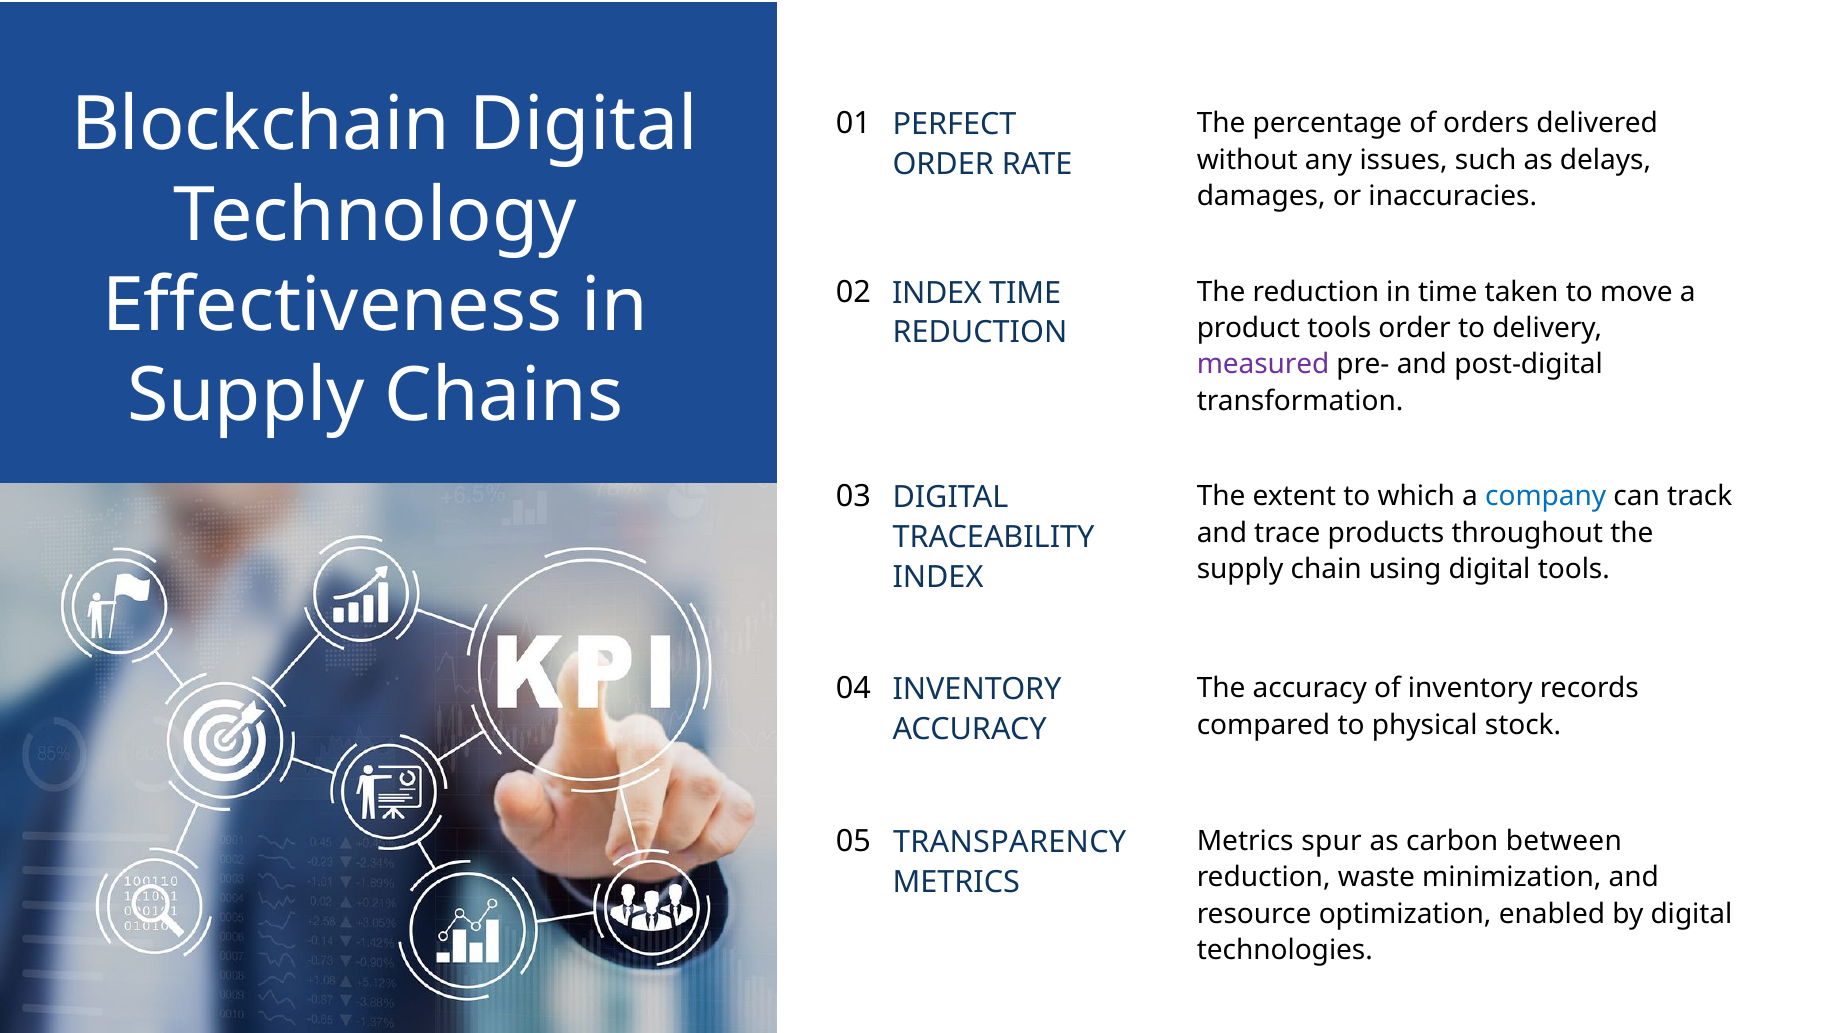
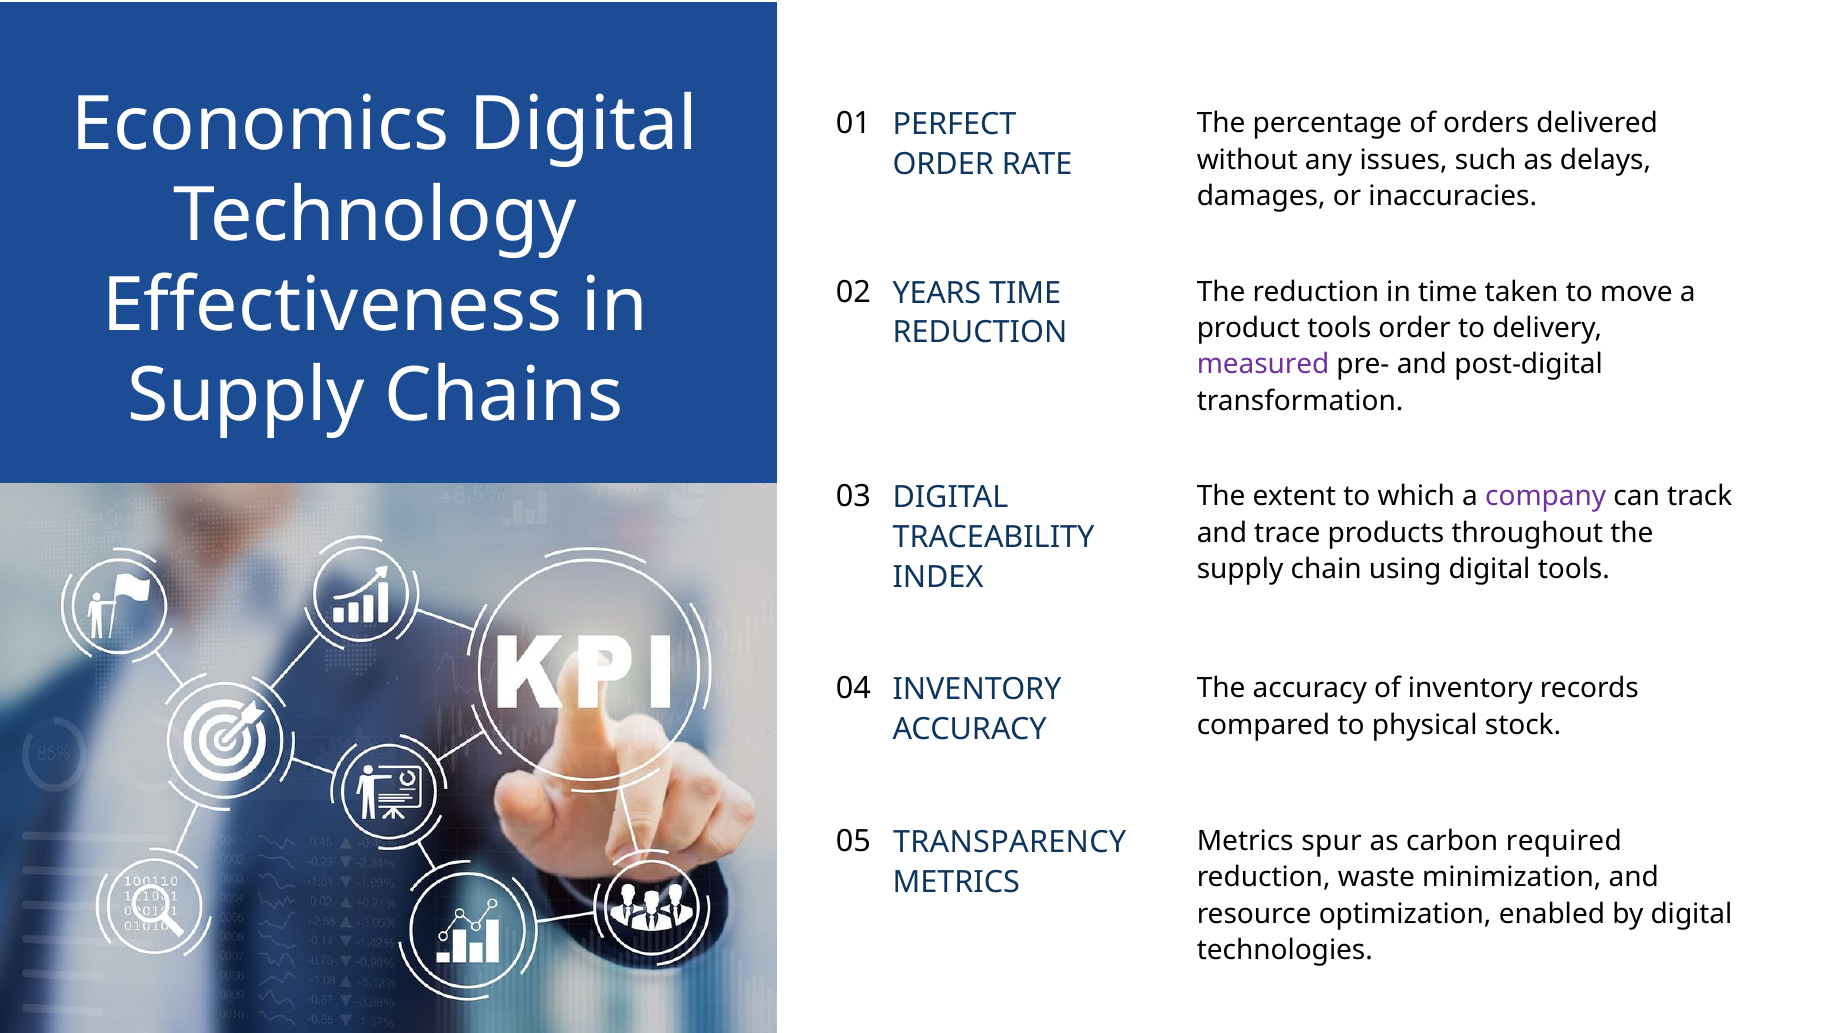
Blockchain: Blockchain -> Economics
INDEX at (937, 293): INDEX -> YEARS
company colour: blue -> purple
between: between -> required
